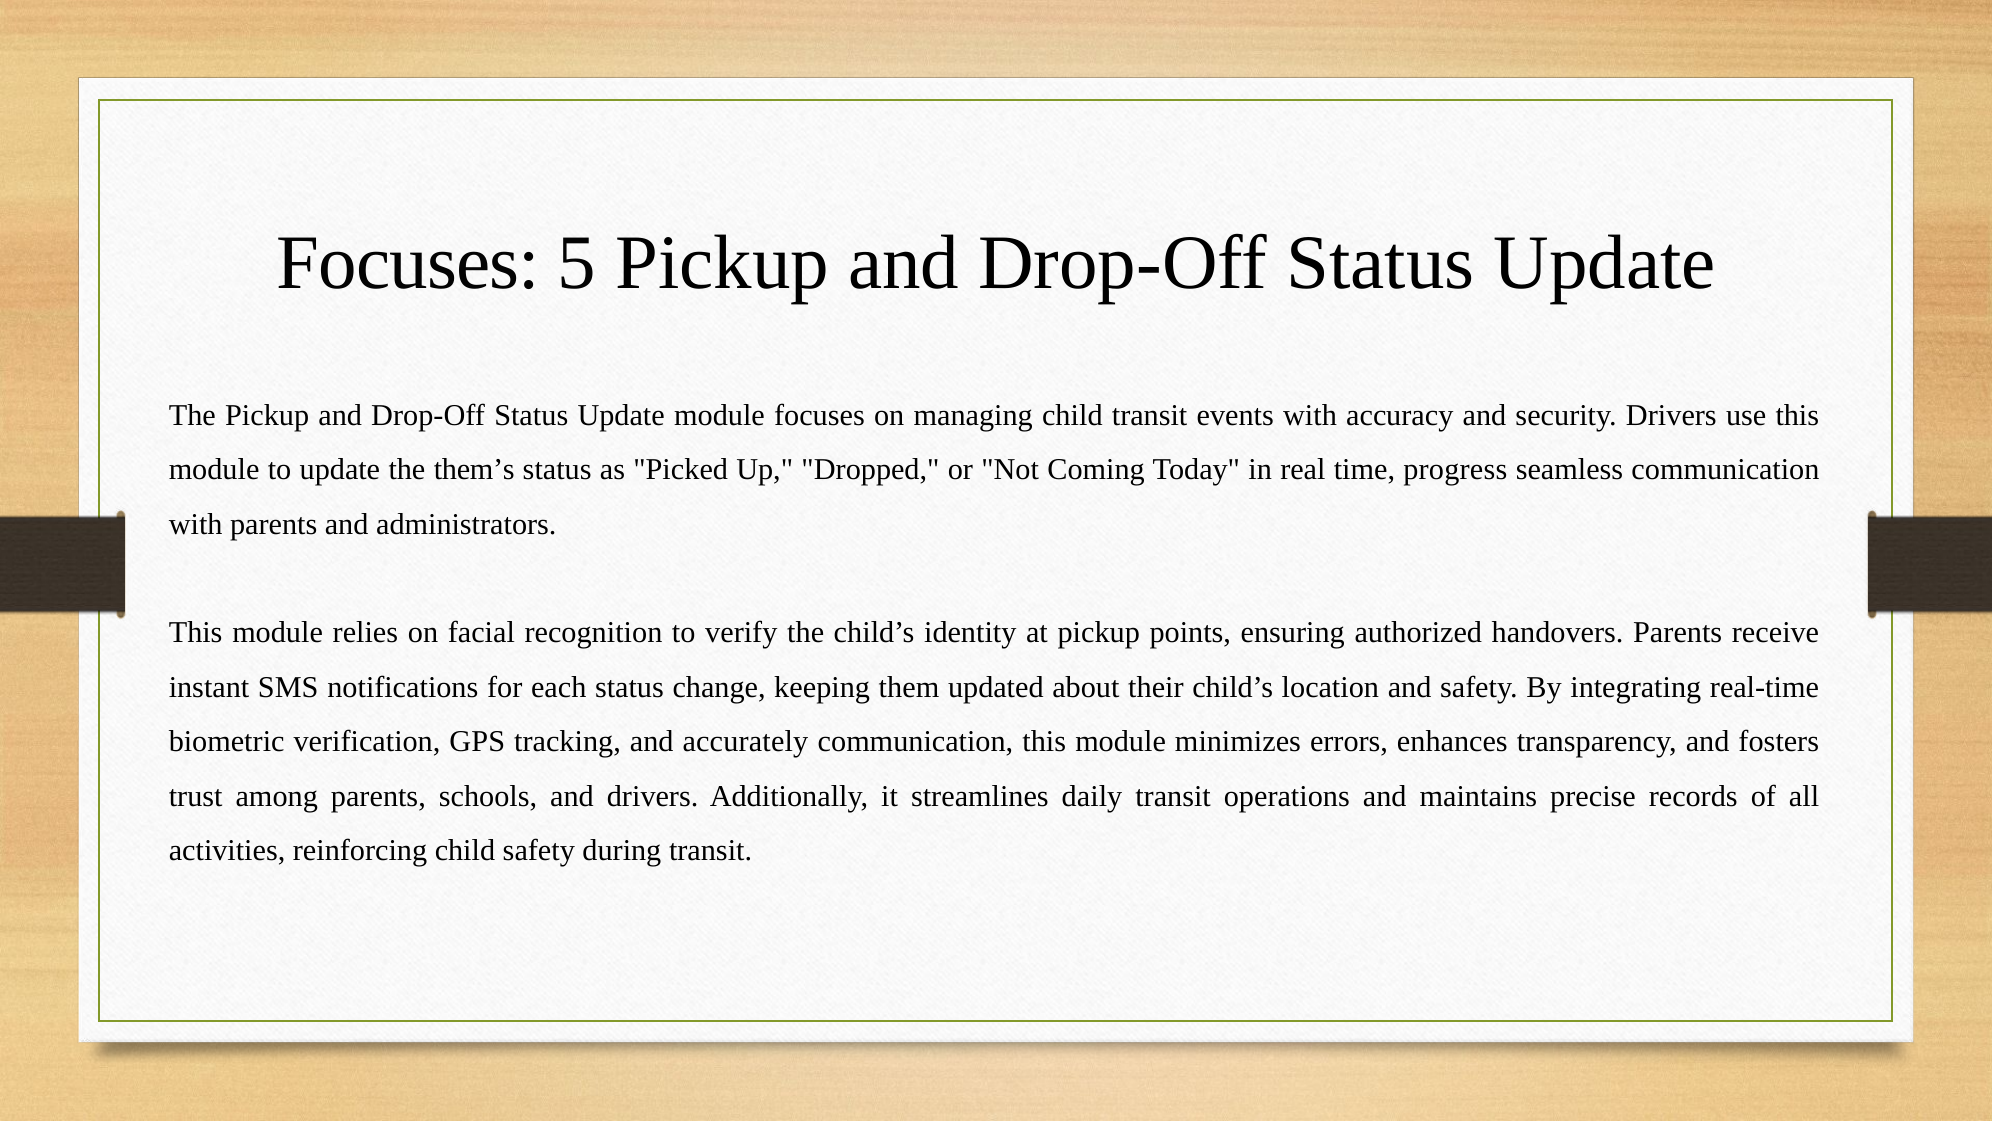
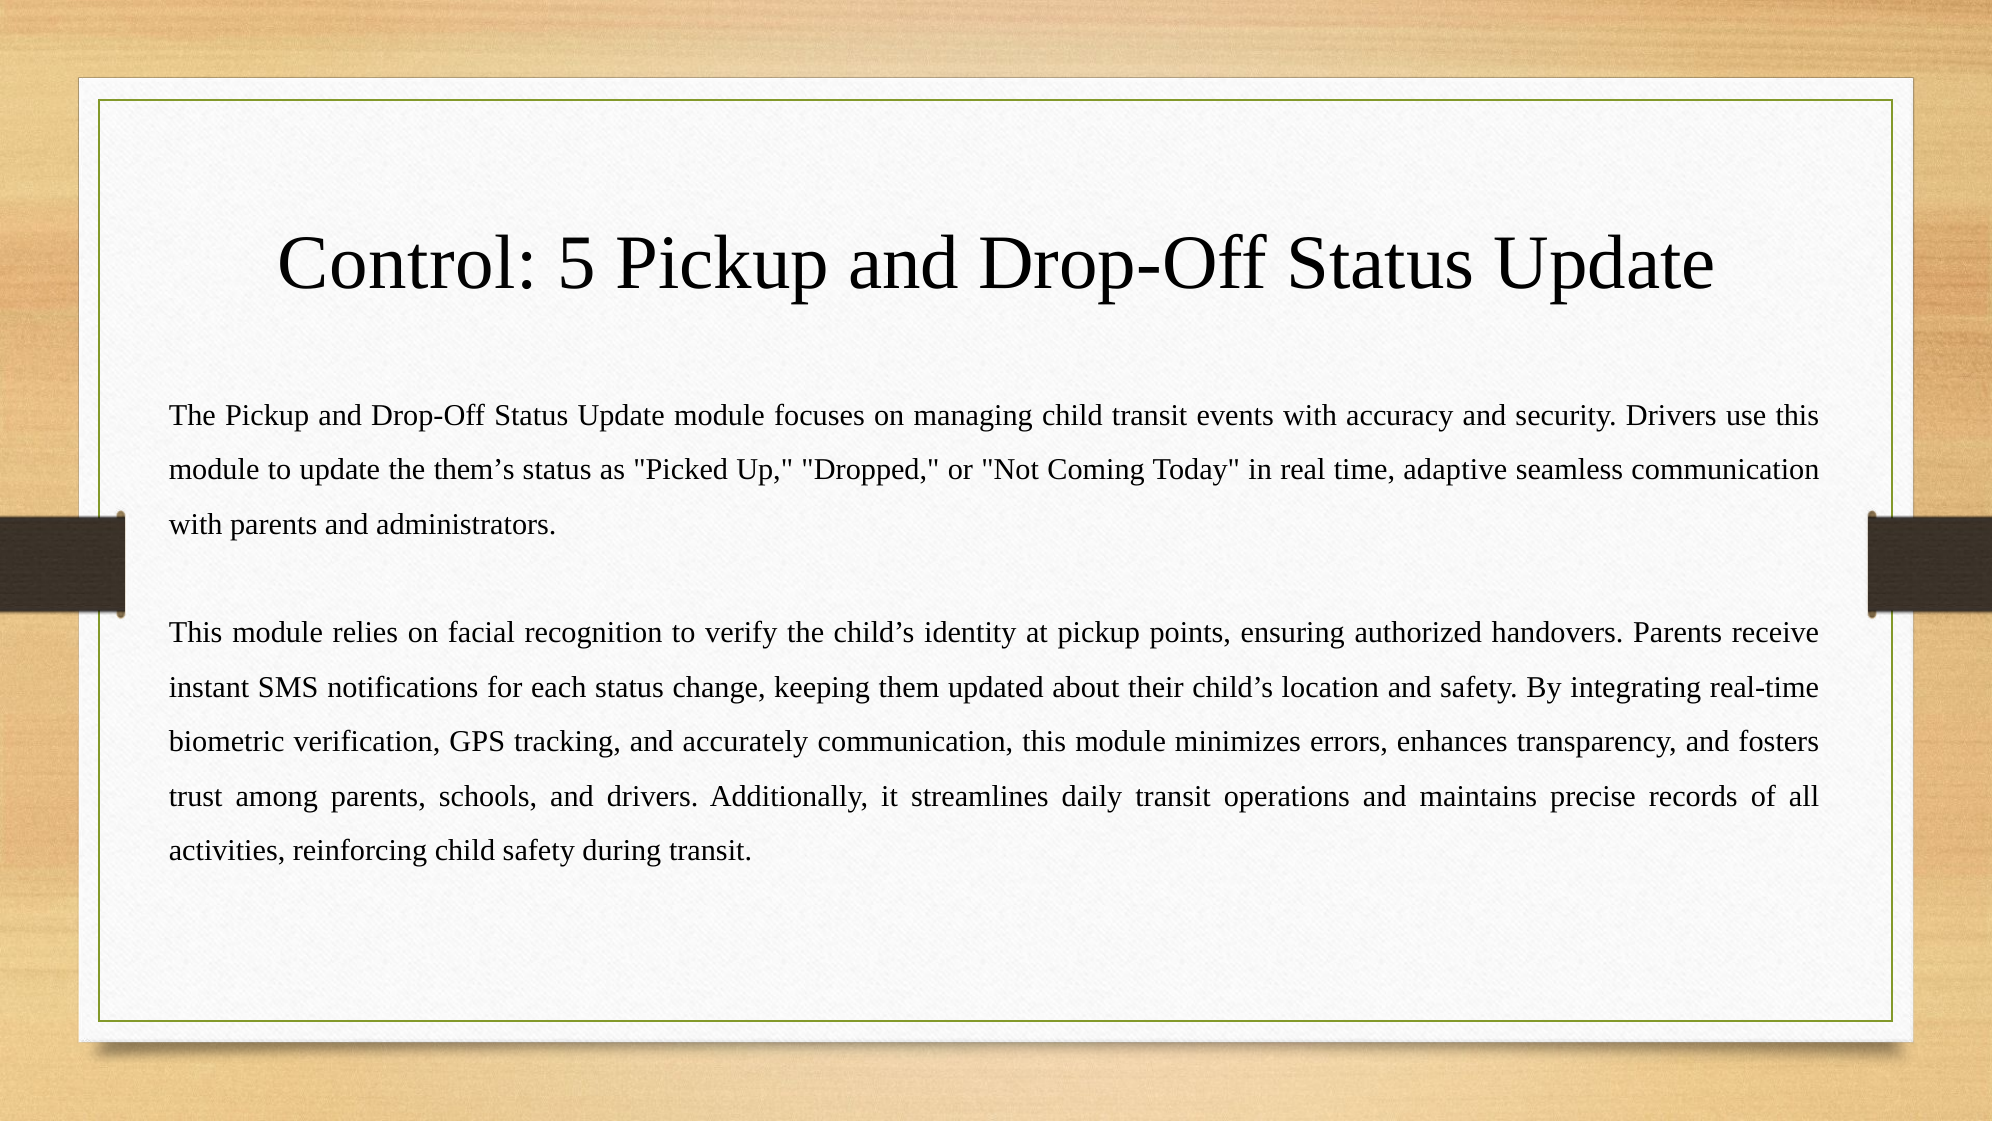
Focuses at (408, 263): Focuses -> Control
progress: progress -> adaptive
